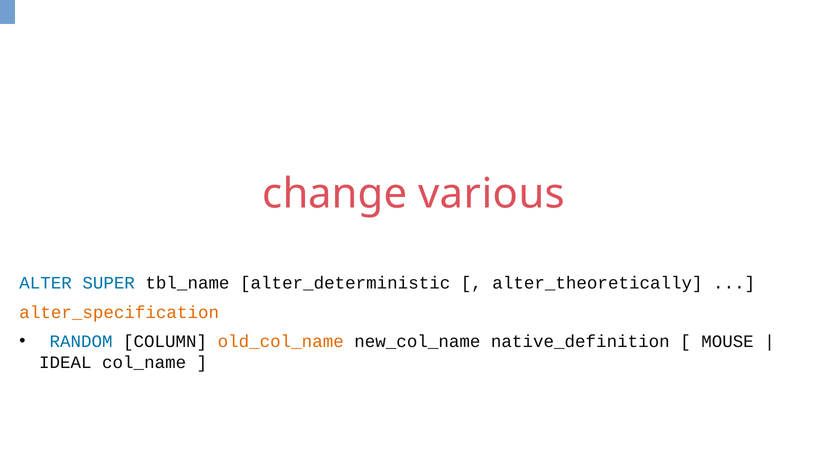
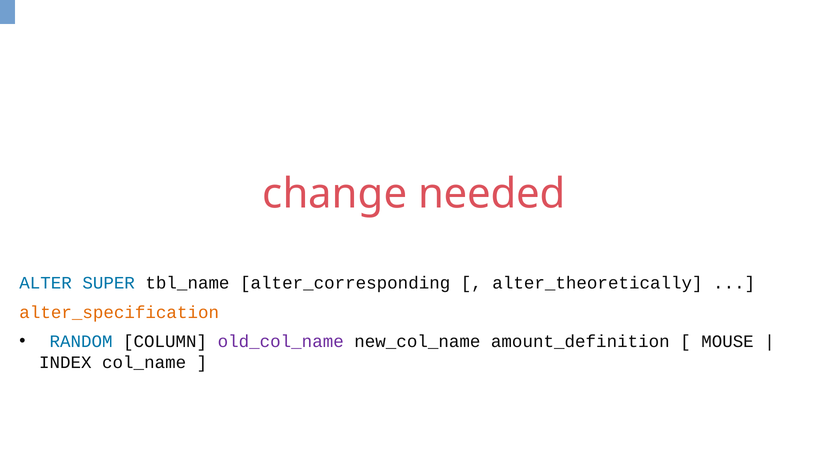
various: various -> needed
alter_deterministic: alter_deterministic -> alter_corresponding
old_col_name colour: orange -> purple
native_definition: native_definition -> amount_definition
IDEAL: IDEAL -> INDEX
